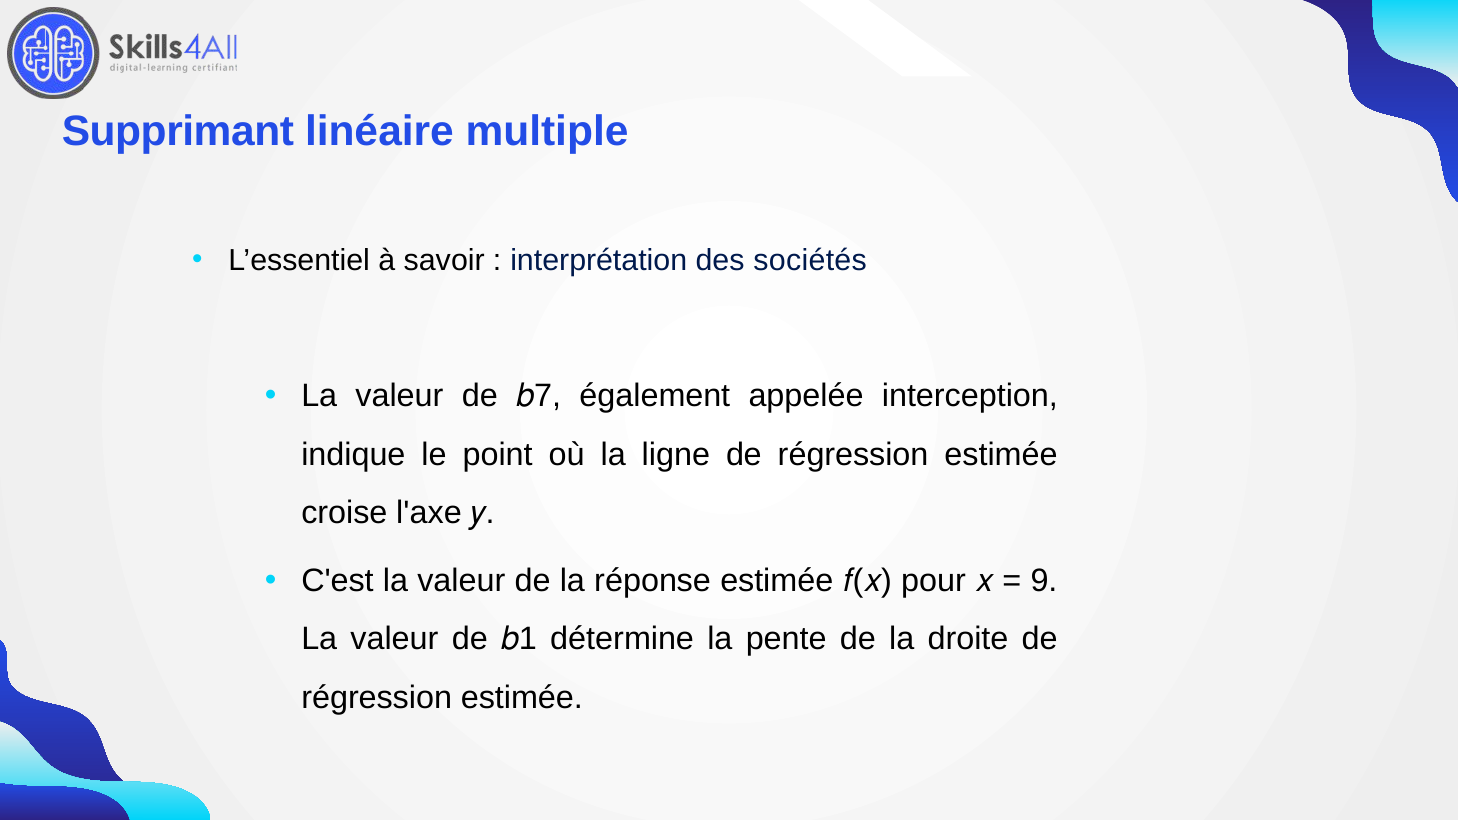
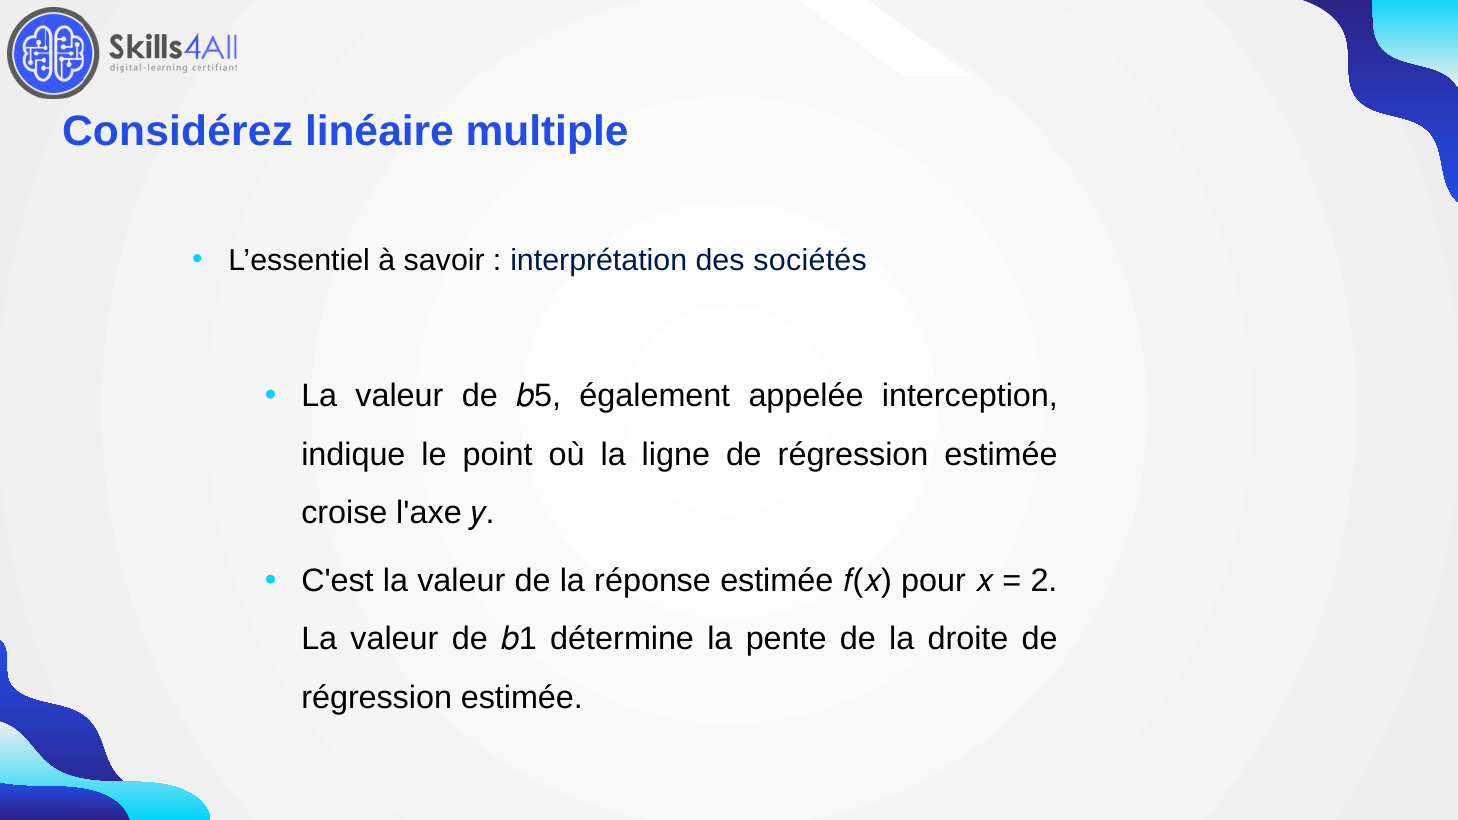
Supprimant: Supprimant -> Considérez
7: 7 -> 5
9: 9 -> 2
